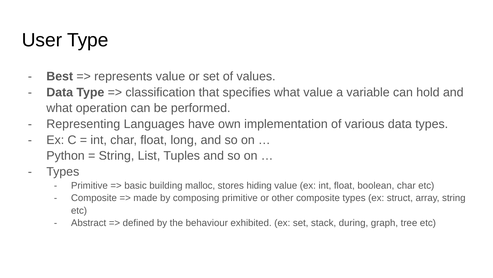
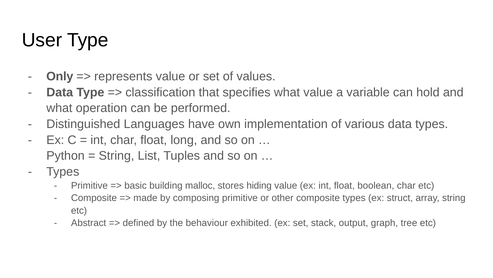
Best: Best -> Only
Representing: Representing -> Distinguished
during: during -> output
